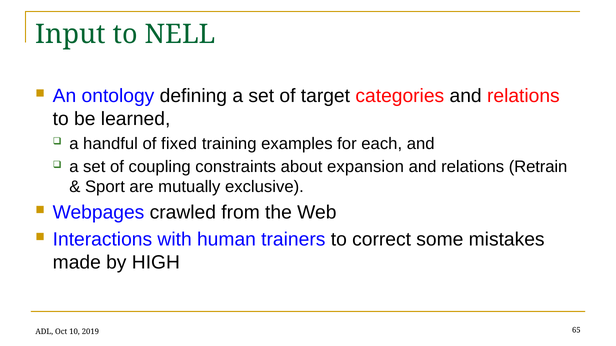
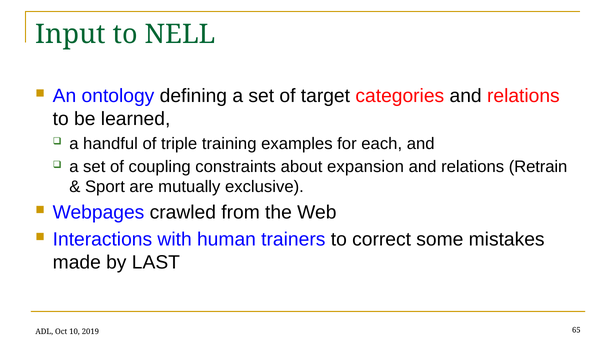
fixed: fixed -> triple
HIGH: HIGH -> LAST
